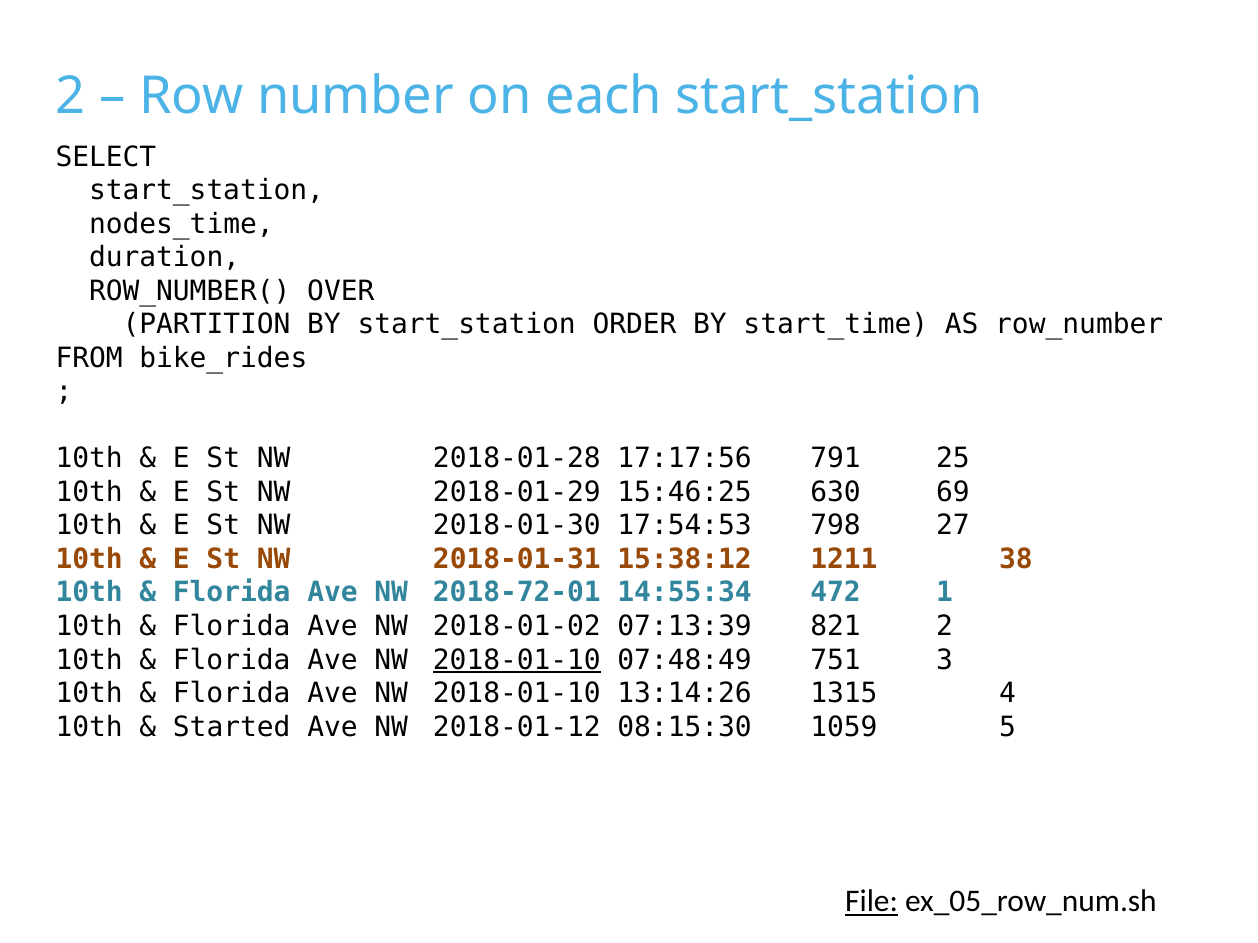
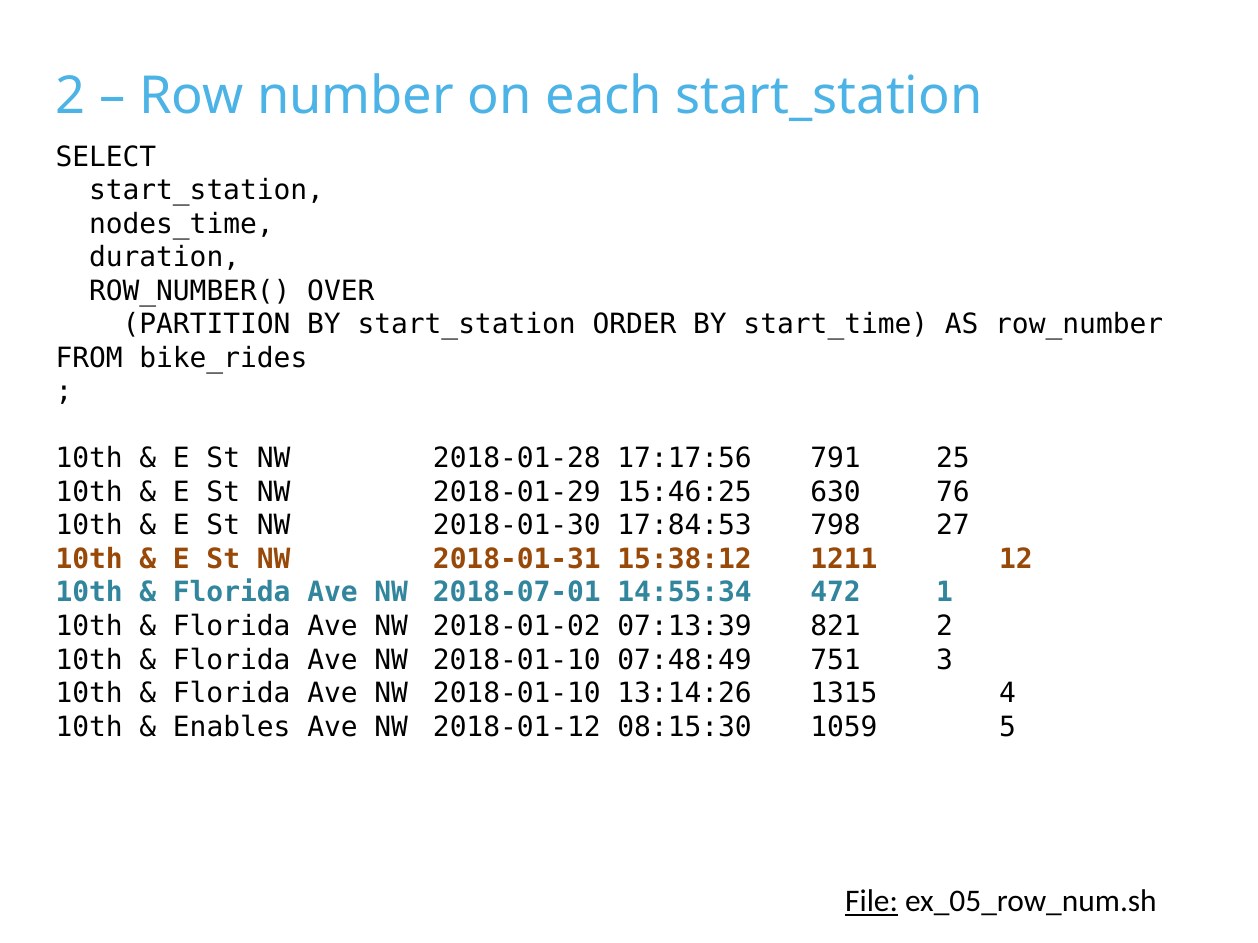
69: 69 -> 76
17:54:53: 17:54:53 -> 17:84:53
38: 38 -> 12
2018-72-01: 2018-72-01 -> 2018-07-01
2018-01-10 at (517, 660) underline: present -> none
Started: Started -> Enables
